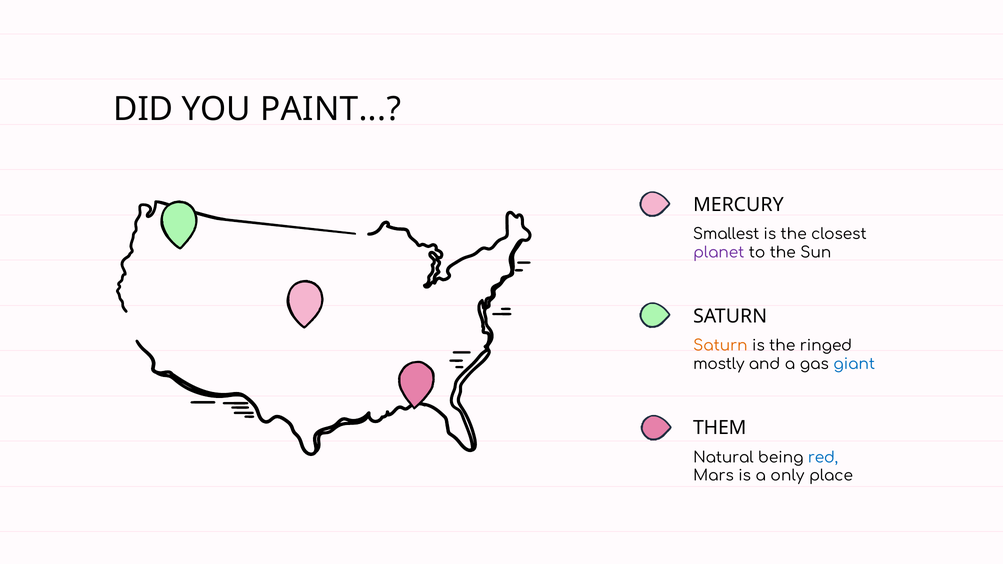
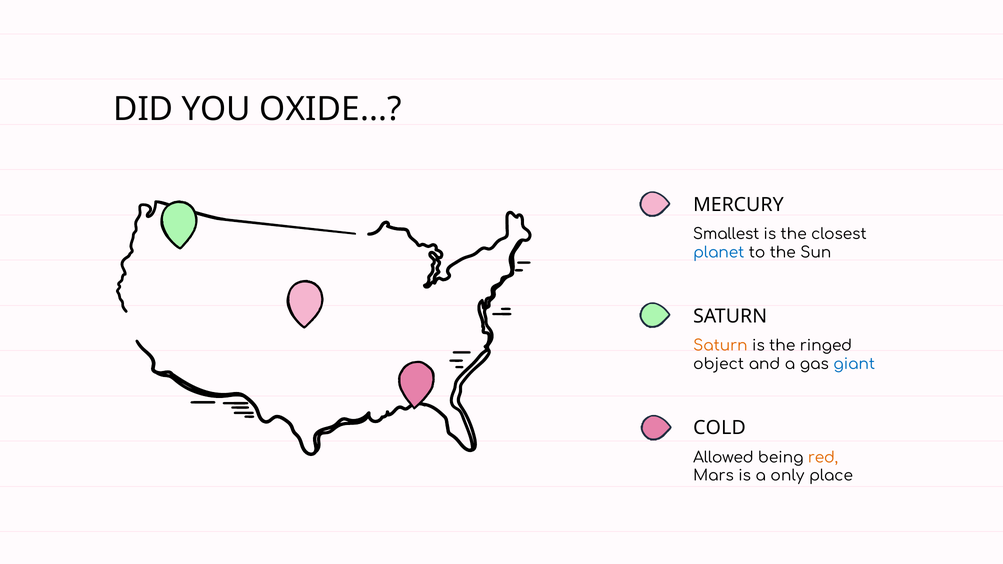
PAINT: PAINT -> OXIDE
planet colour: purple -> blue
mostly: mostly -> object
THEM: THEM -> COLD
Natural: Natural -> Allowed
red colour: blue -> orange
